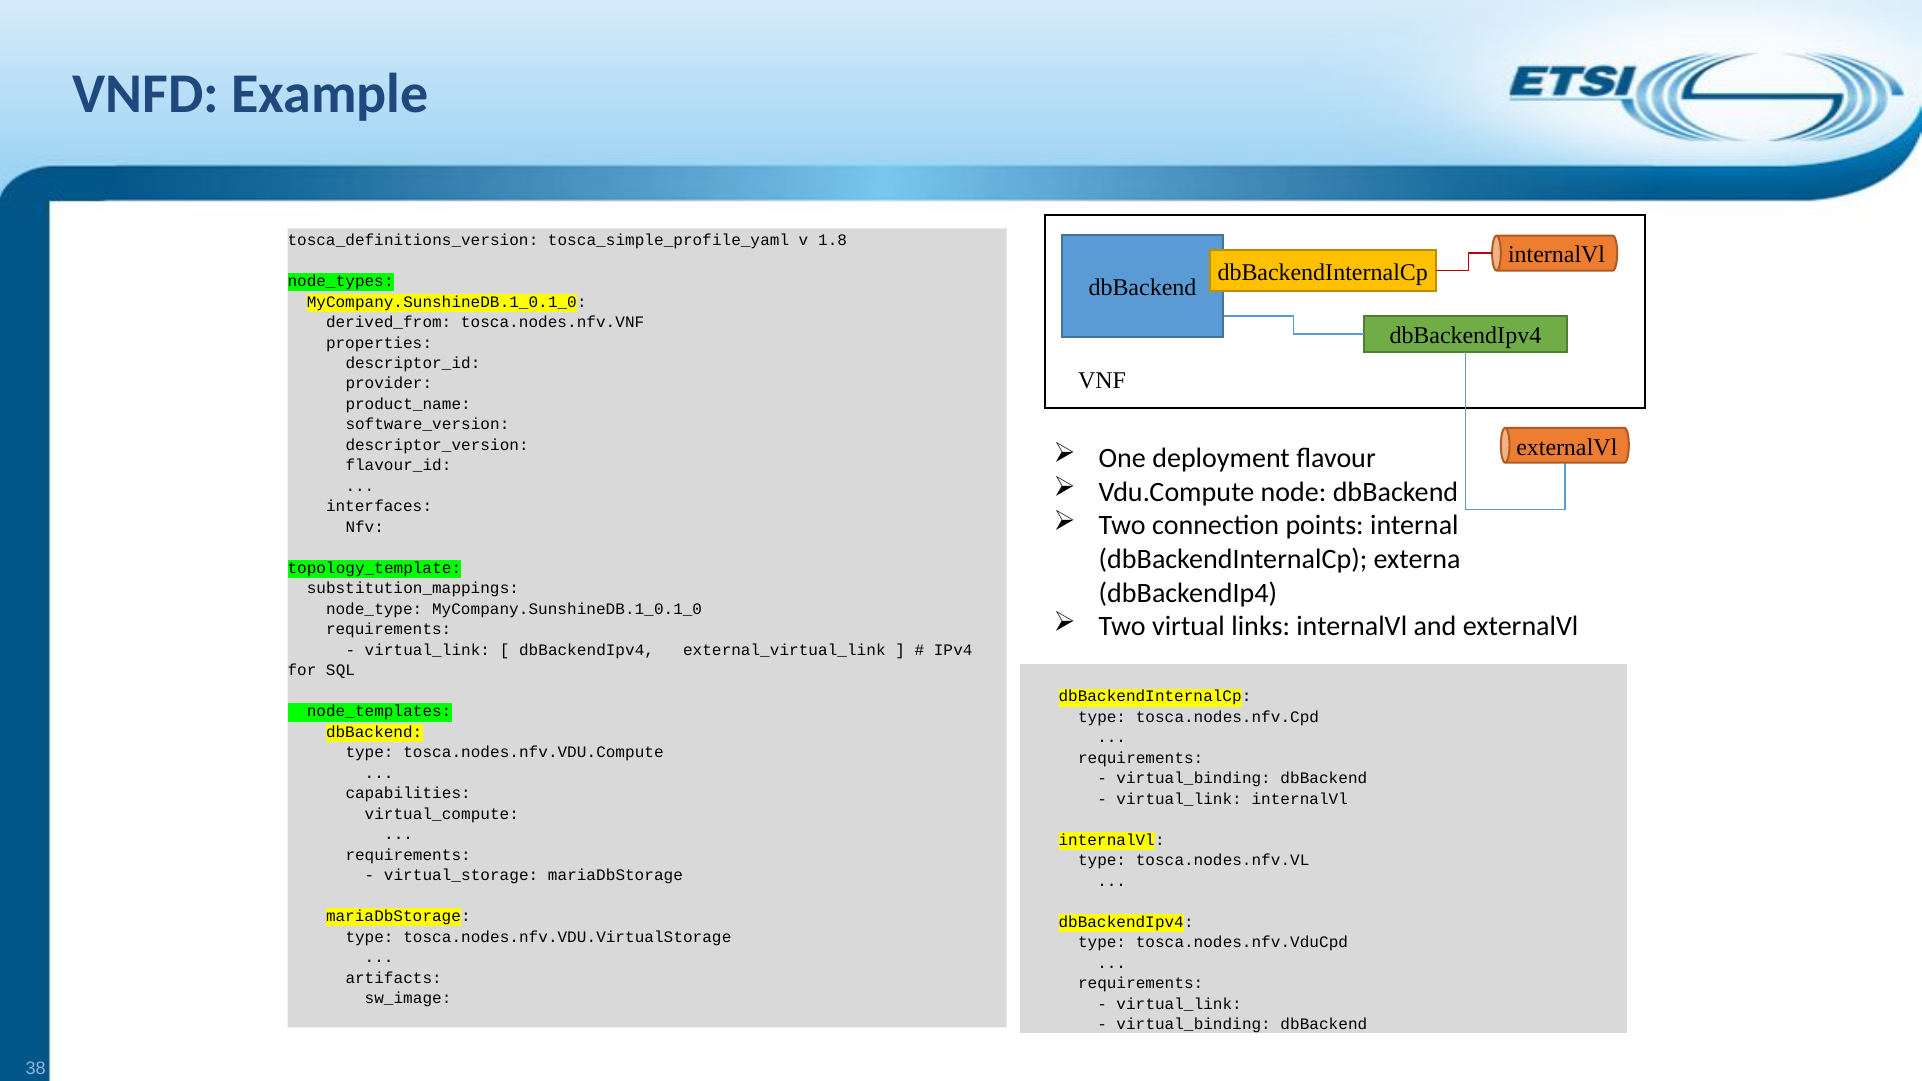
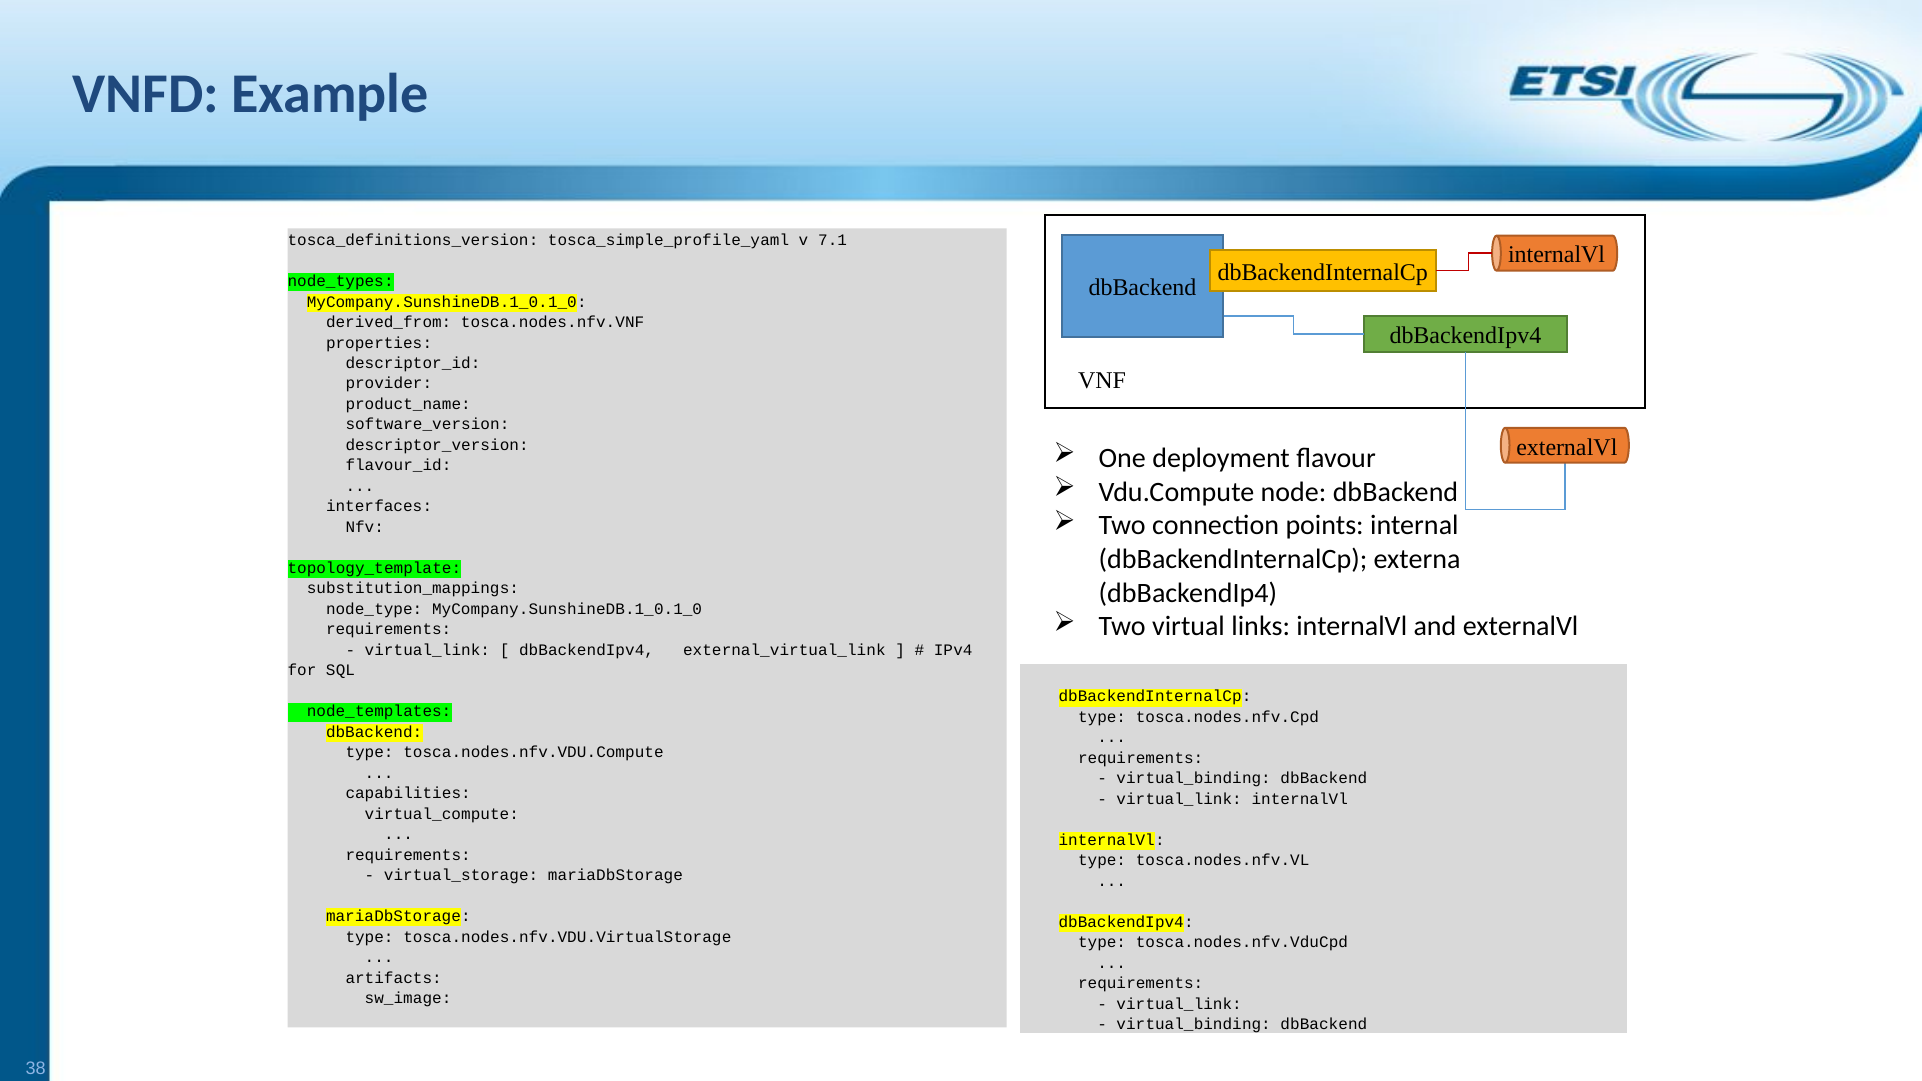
1.8: 1.8 -> 7.1
